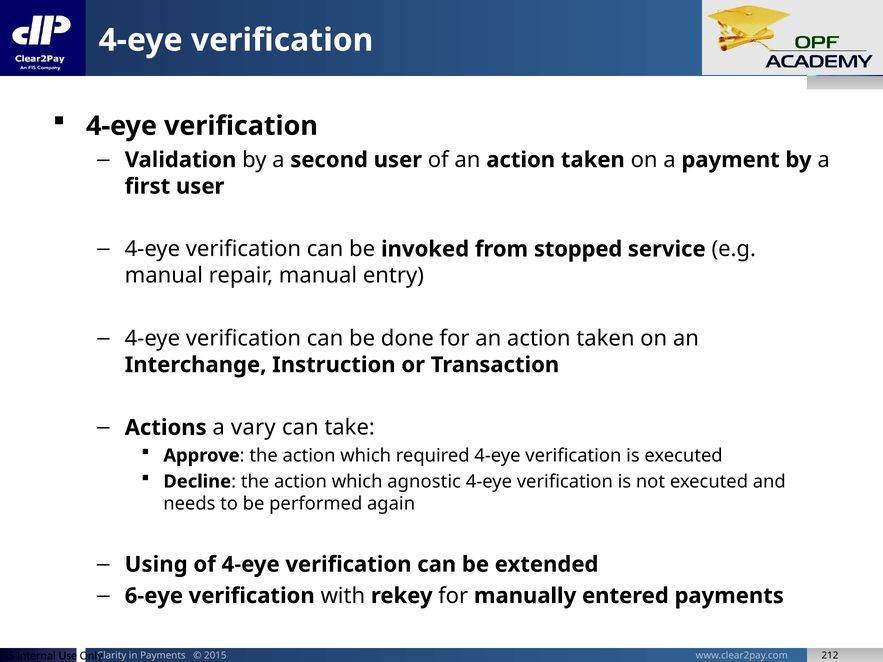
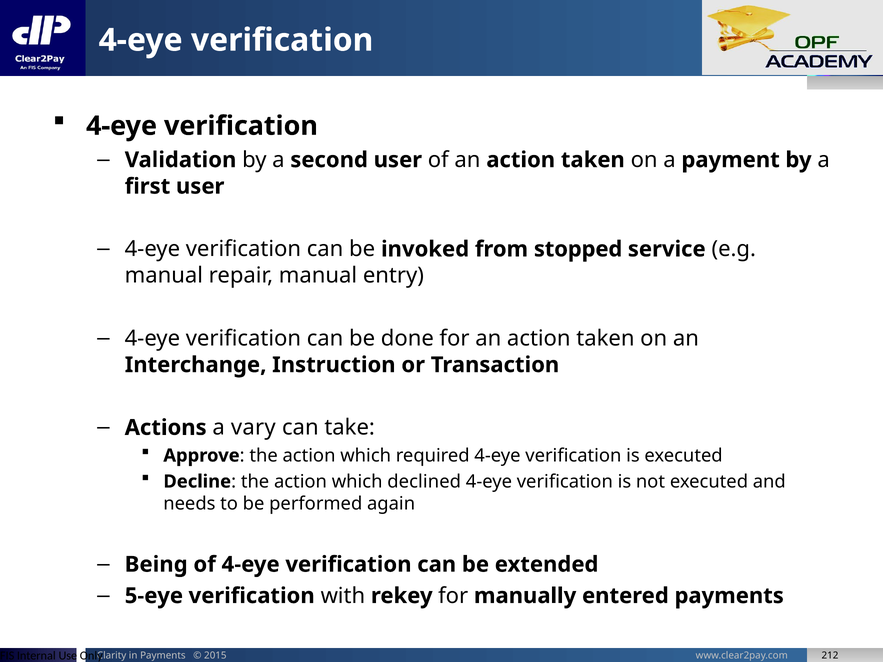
agnostic: agnostic -> declined
Using: Using -> Being
6-eye: 6-eye -> 5-eye
